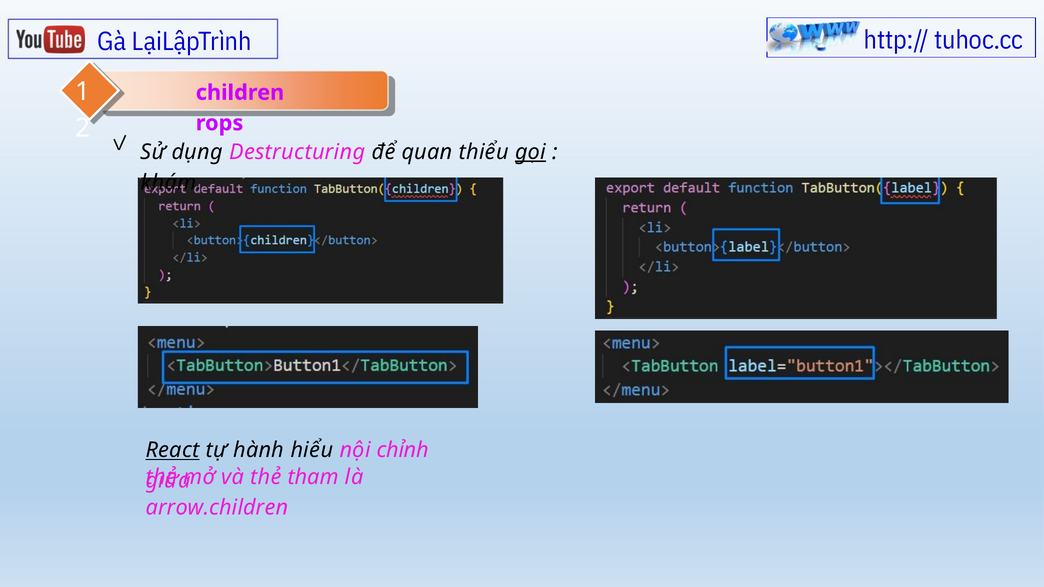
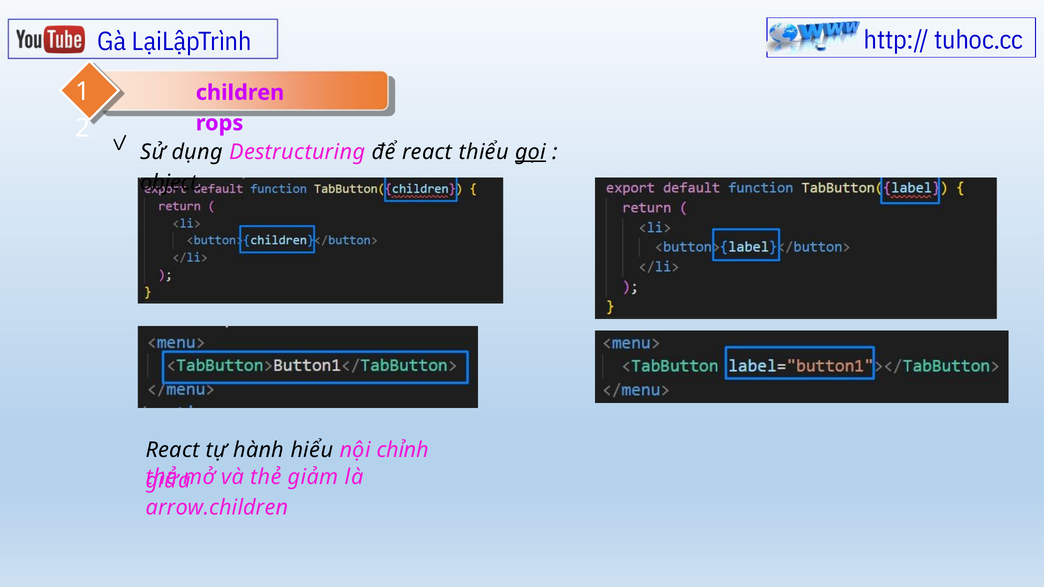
để quan: quan -> react
khám: khám -> object
React at (172, 450) underline: present -> none
tham: tham -> giảm
